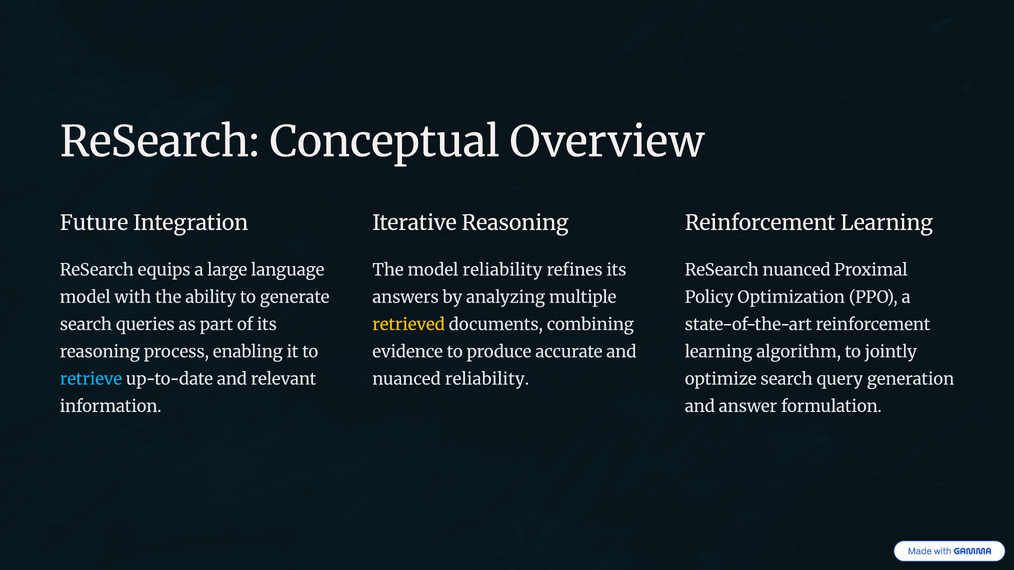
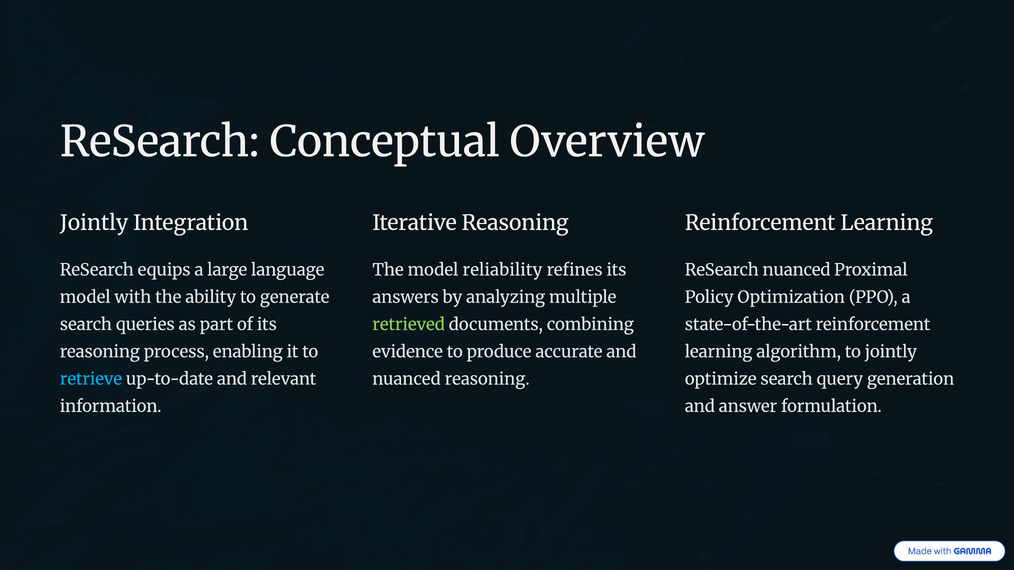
Future at (94, 223): Future -> Jointly
retrieved colour: yellow -> light green
nuanced reliability: reliability -> reasoning
